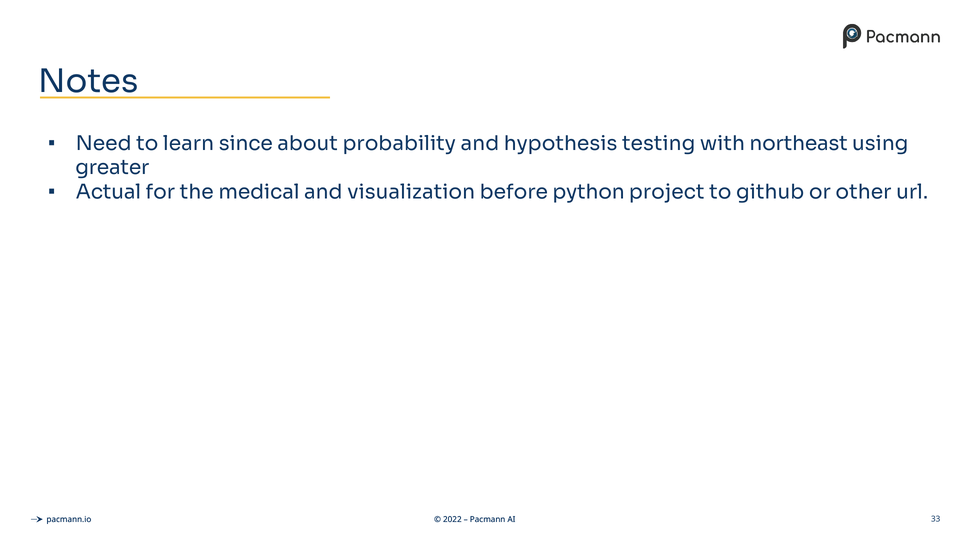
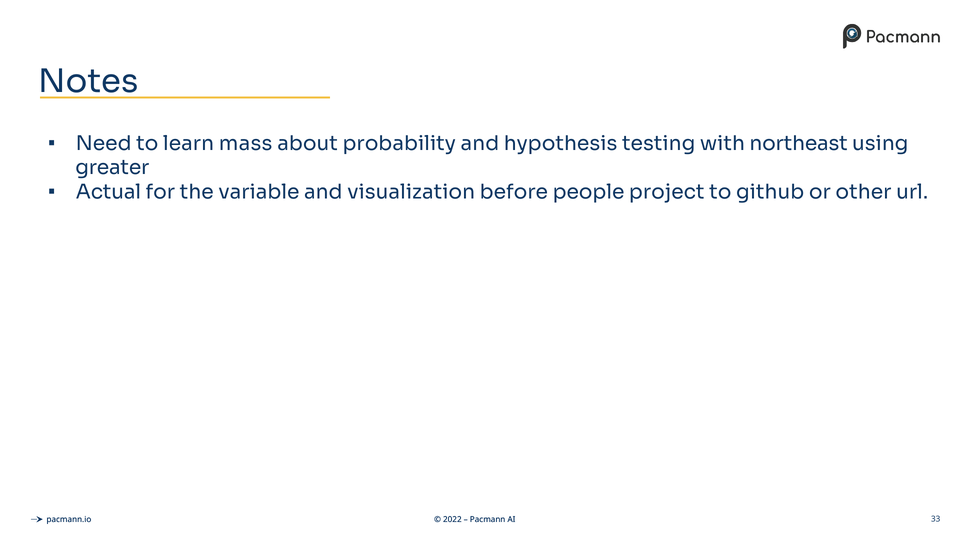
since: since -> mass
medical: medical -> variable
python: python -> people
